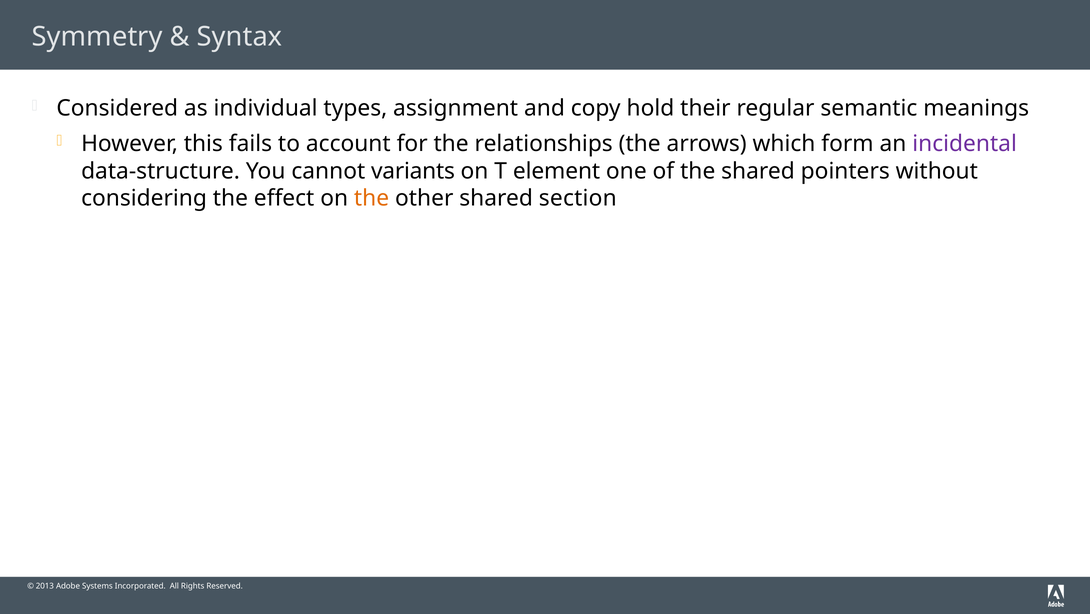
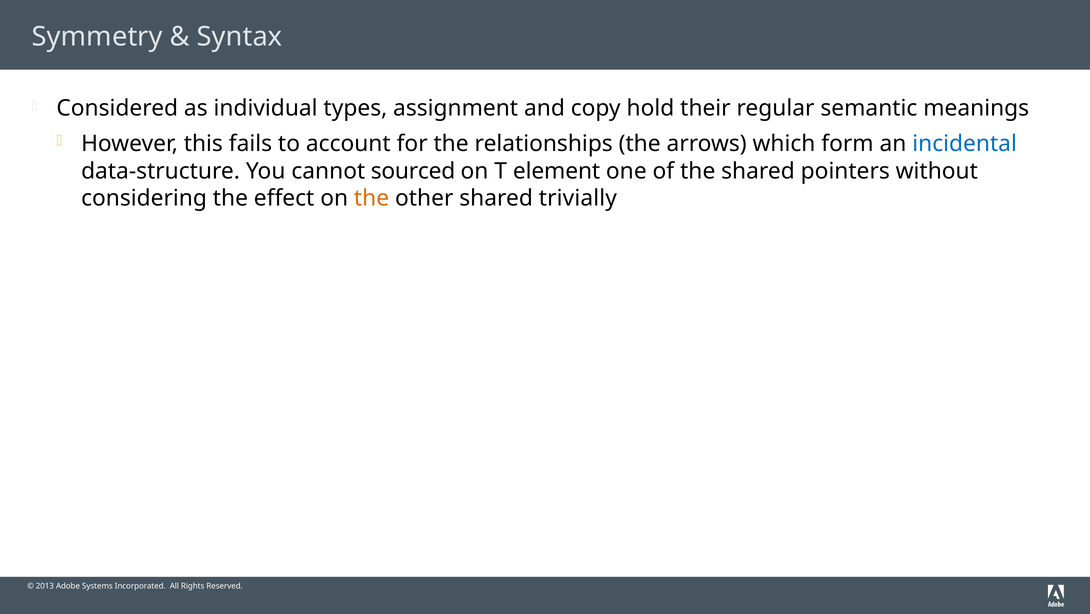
incidental colour: purple -> blue
variants: variants -> sourced
section: section -> trivially
